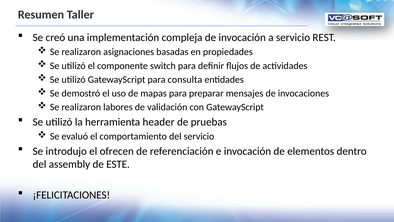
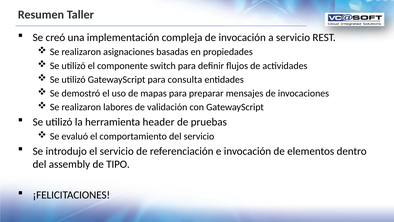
el ofrecen: ofrecen -> servicio
ESTE: ESTE -> TIPO
